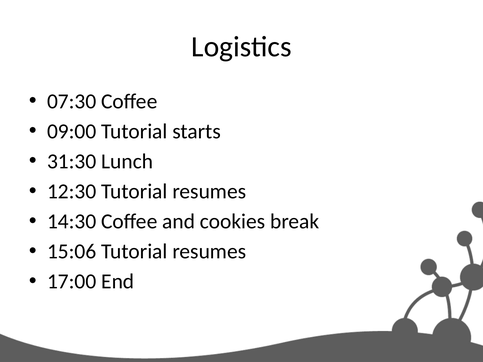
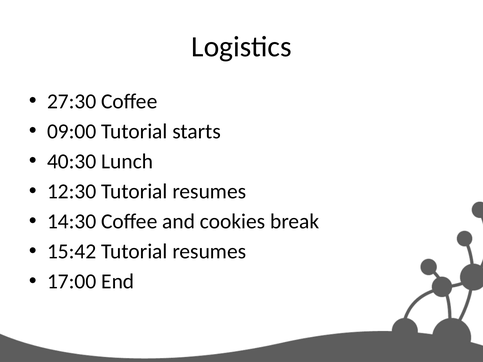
07:30: 07:30 -> 27:30
31:30: 31:30 -> 40:30
15:06: 15:06 -> 15:42
